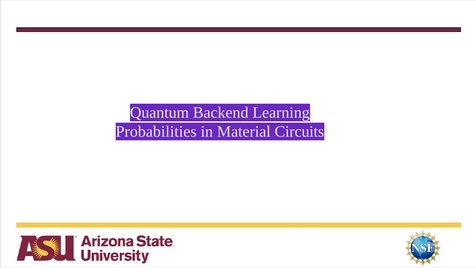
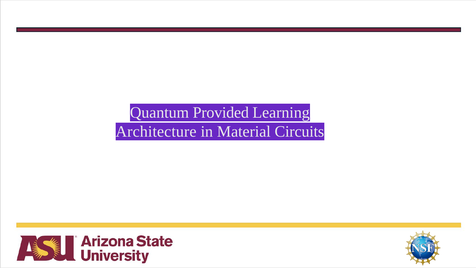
Backend: Backend -> Provided
Probabilities: Probabilities -> Architecture
